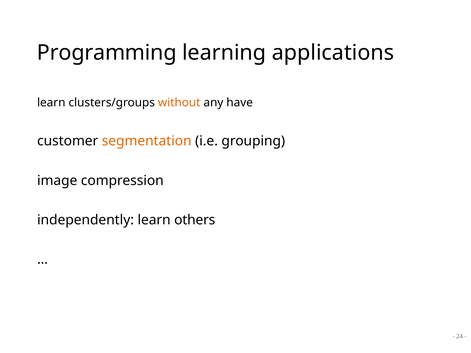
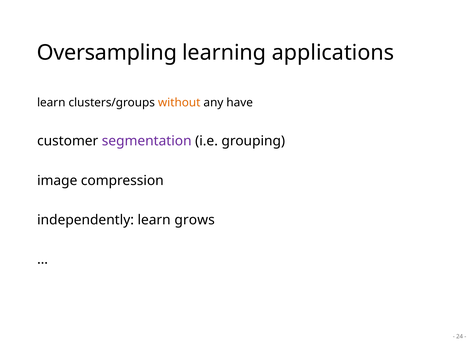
Programming: Programming -> Oversampling
segmentation colour: orange -> purple
others: others -> grows
